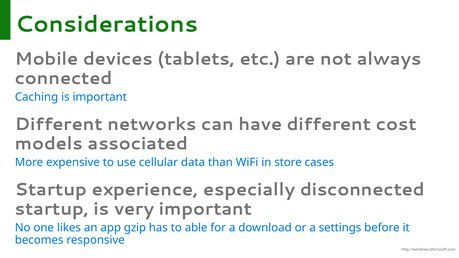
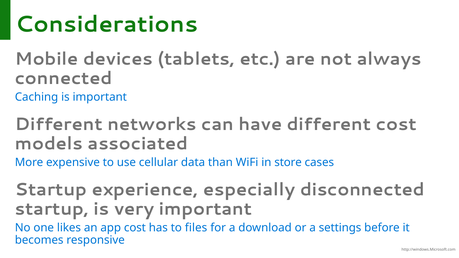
app gzip: gzip -> cost
able: able -> files
